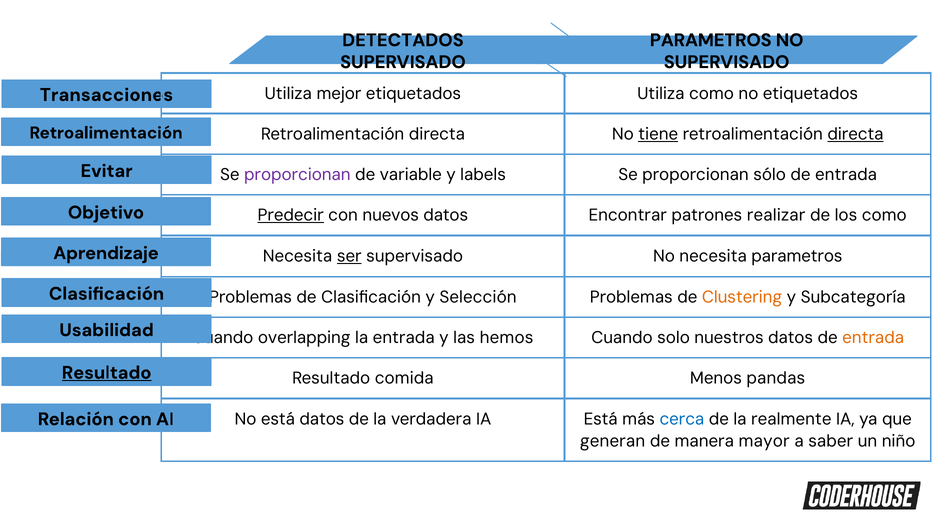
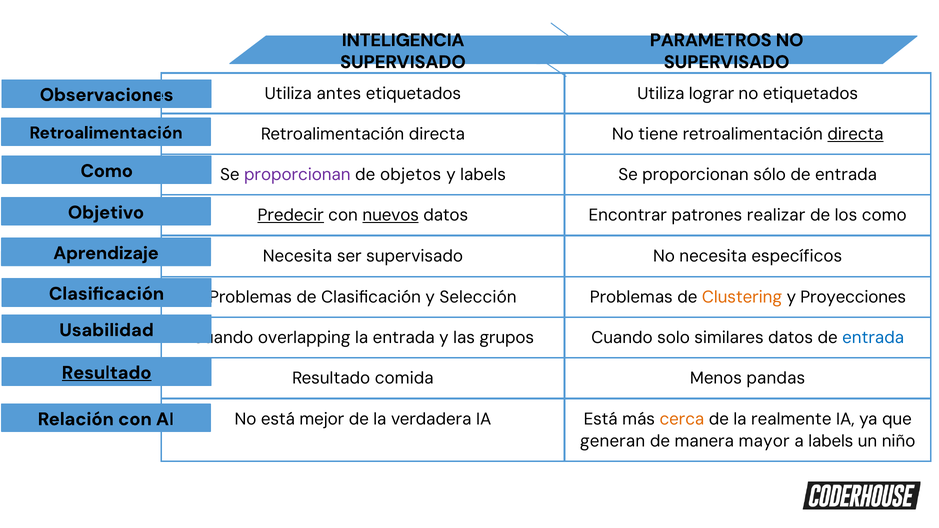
DETECTADOS: DETECTADOS -> INTELIGENCIA
Transacciones: Transacciones -> Observaciones
mejor: mejor -> antes
Utiliza como: como -> lograr
tiene underline: present -> none
Evitar at (107, 171): Evitar -> Como
variable: variable -> objetos
nuevos underline: none -> present
ser underline: present -> none
necesita parametros: parametros -> específicos
Subcategoría: Subcategoría -> Proyecciones
hemos: hemos -> grupos
nuestros: nuestros -> similares
entrada at (873, 338) colour: orange -> blue
está datos: datos -> mejor
cerca colour: blue -> orange
a saber: saber -> labels
